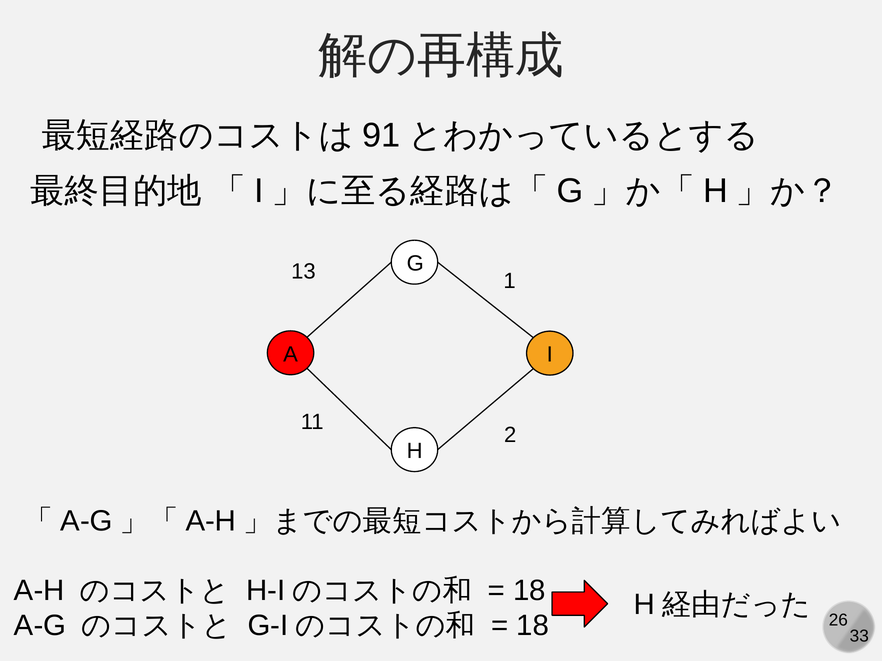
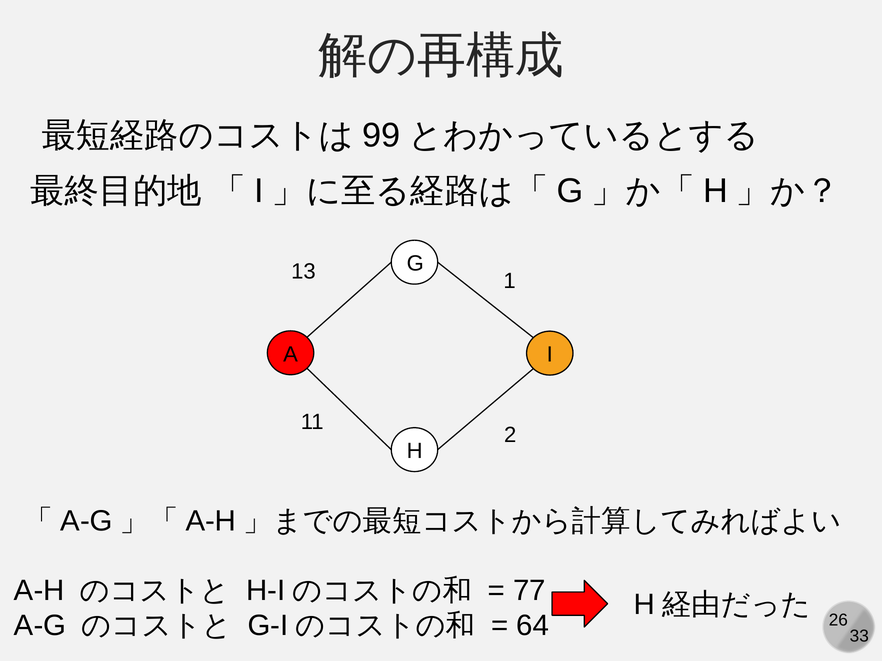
91: 91 -> 99
18 at (529, 591): 18 -> 77
18 at (533, 626): 18 -> 64
